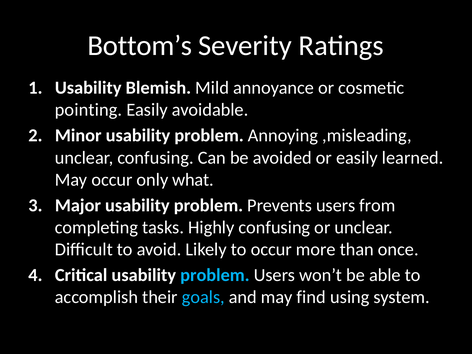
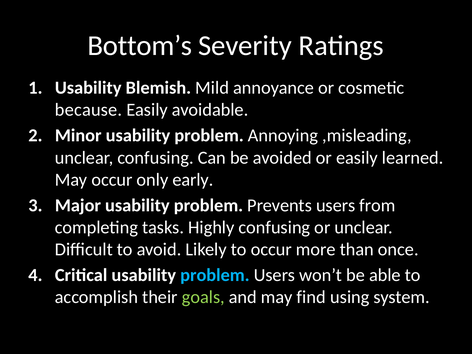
pointing: pointing -> because
what: what -> early
goals colour: light blue -> light green
